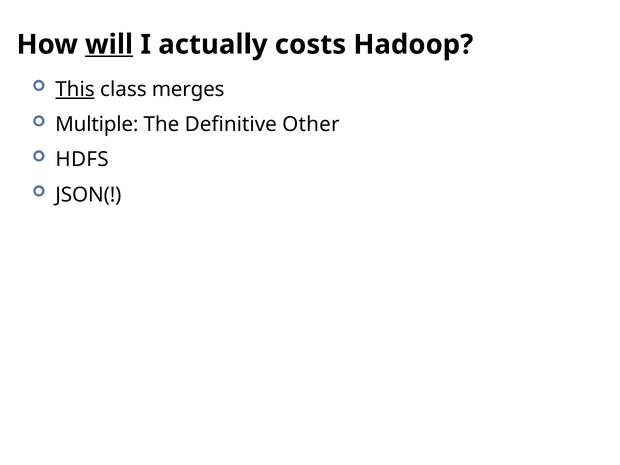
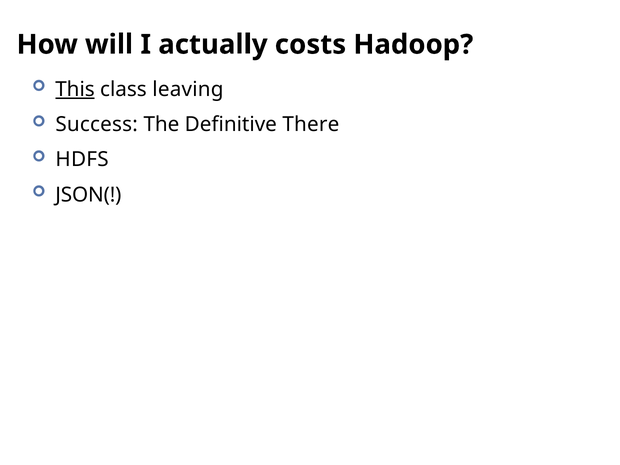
will underline: present -> none
merges: merges -> leaving
Multiple: Multiple -> Success
Other: Other -> There
